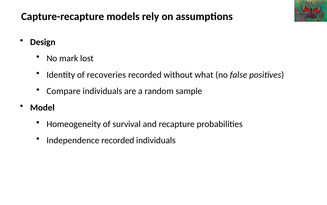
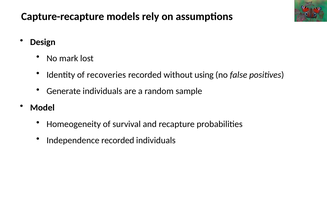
what: what -> using
Compare: Compare -> Generate
